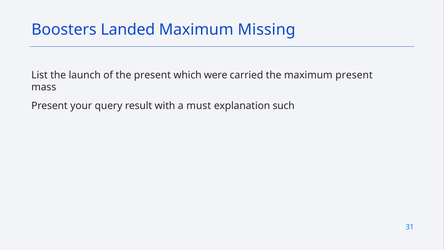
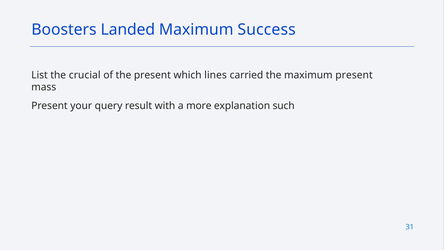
Missing: Missing -> Success
launch: launch -> crucial
were: were -> lines
must: must -> more
